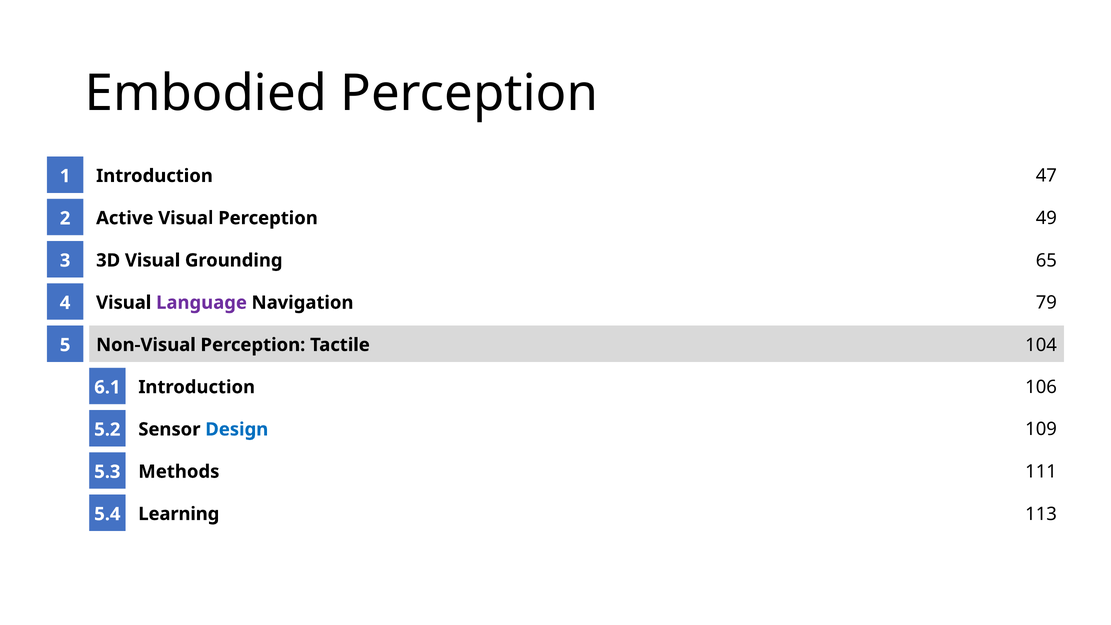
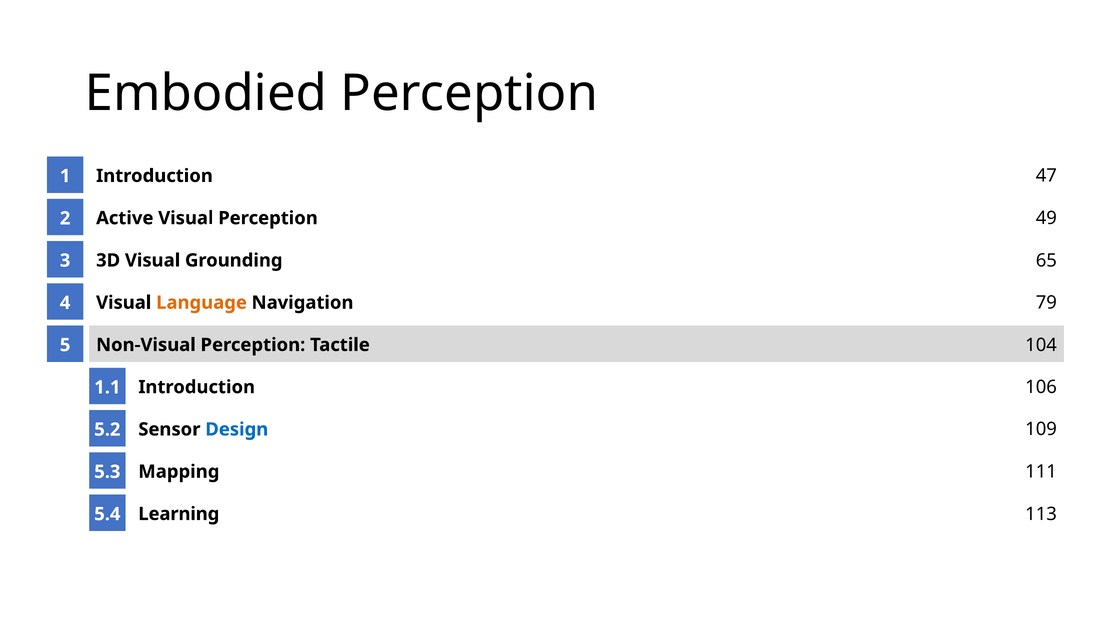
Language colour: purple -> orange
6.1: 6.1 -> 1.1
Methods: Methods -> Mapping
